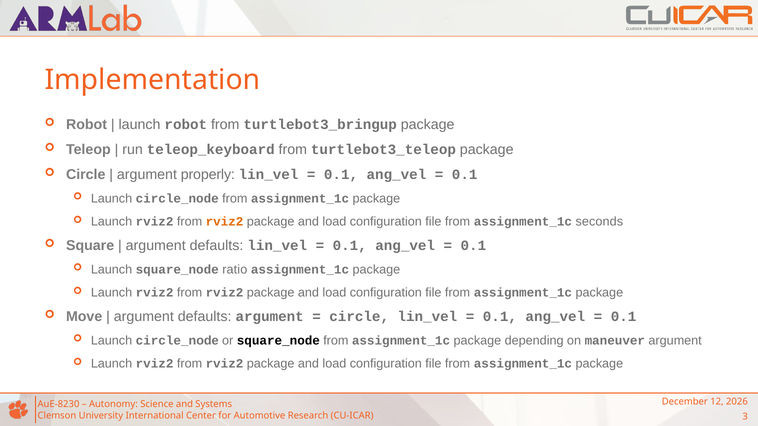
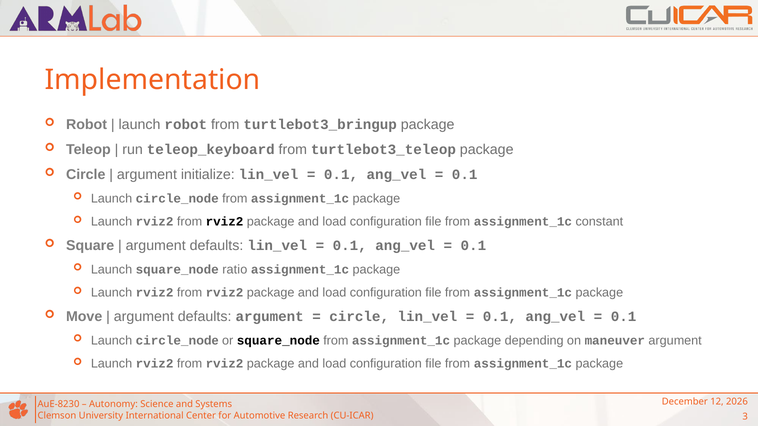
properly: properly -> initialize
rviz2 at (225, 222) colour: orange -> black
seconds: seconds -> constant
